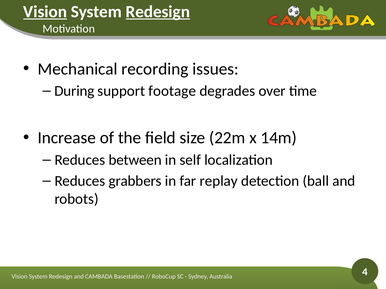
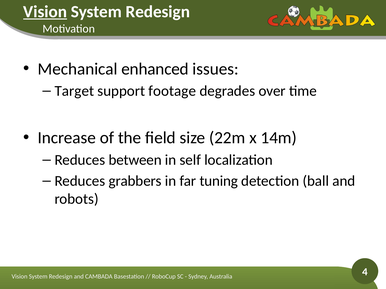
Redesign at (158, 12) underline: present -> none
recording: recording -> enhanced
During: During -> Target
replay: replay -> tuning
